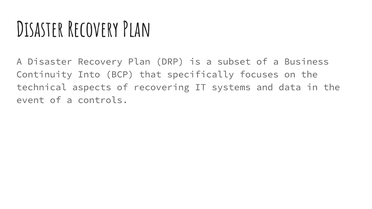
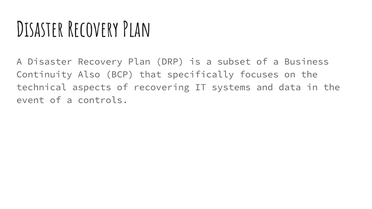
Into: Into -> Also
